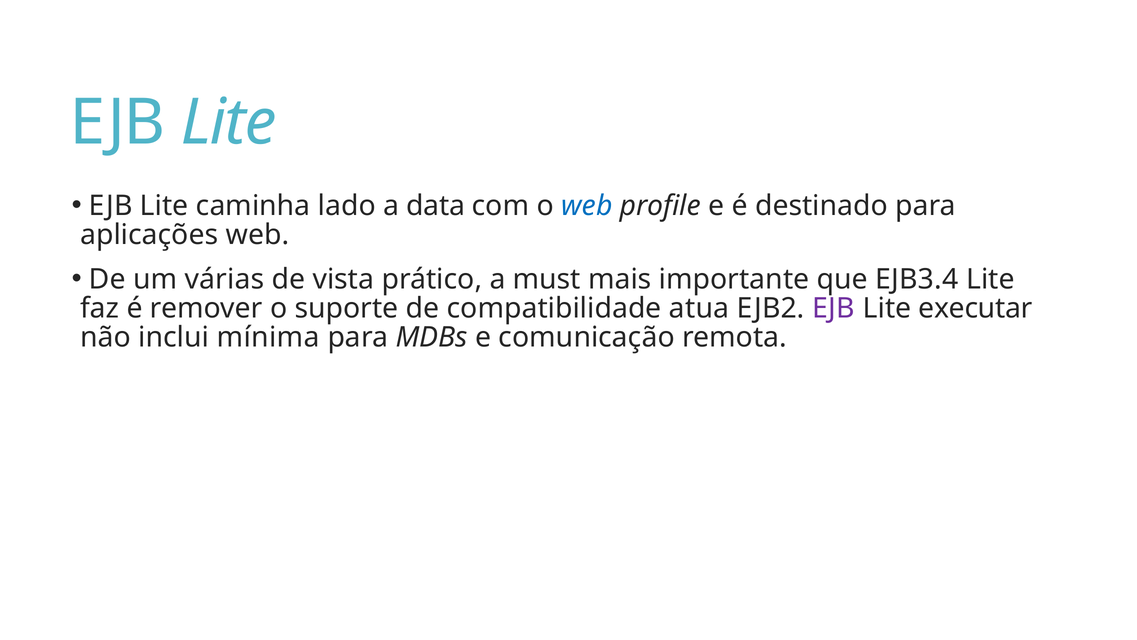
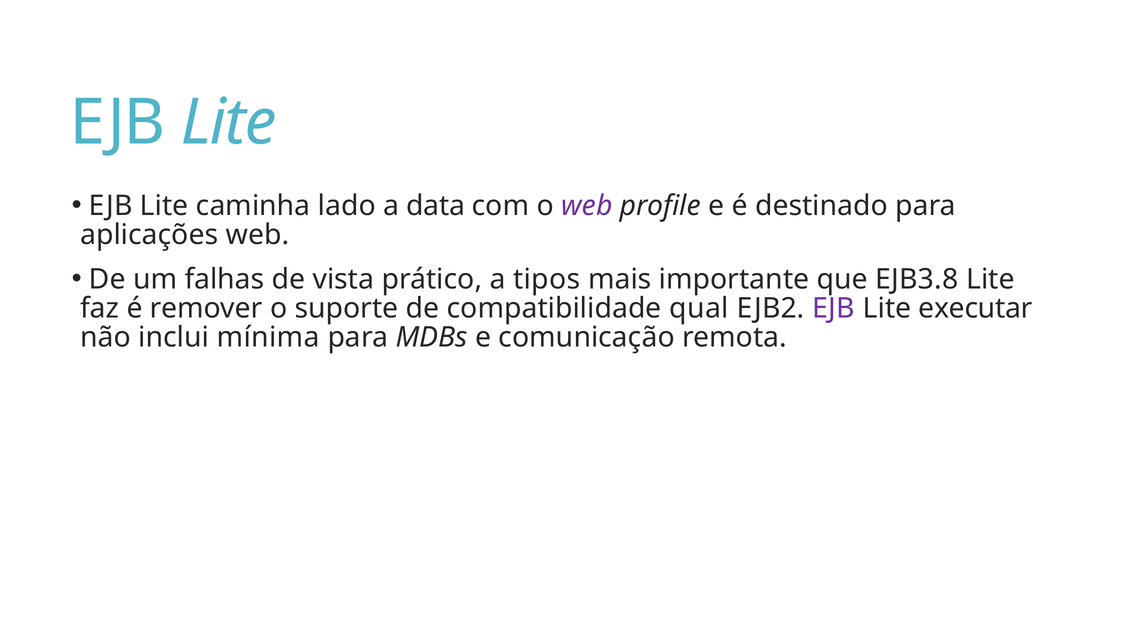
web at (587, 206) colour: blue -> purple
várias: várias -> falhas
must: must -> tipos
EJB3.4: EJB3.4 -> EJB3.8
atua: atua -> qual
